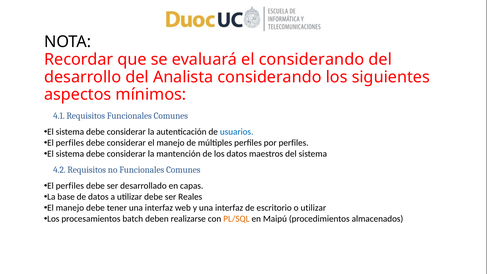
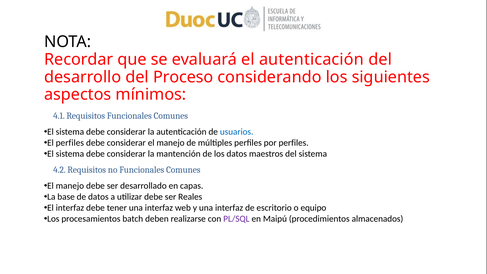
el considerando: considerando -> autenticación
Analista: Analista -> Proceso
perfiles at (70, 186): perfiles -> manejo
manejo at (70, 208): manejo -> interfaz
o utilizar: utilizar -> equipo
PL/SQL colour: orange -> purple
